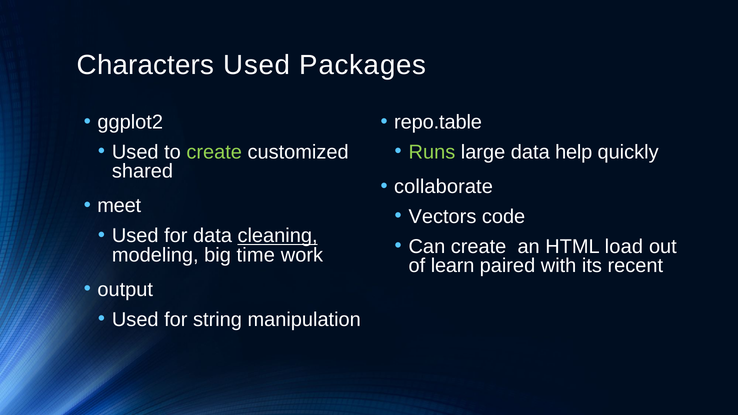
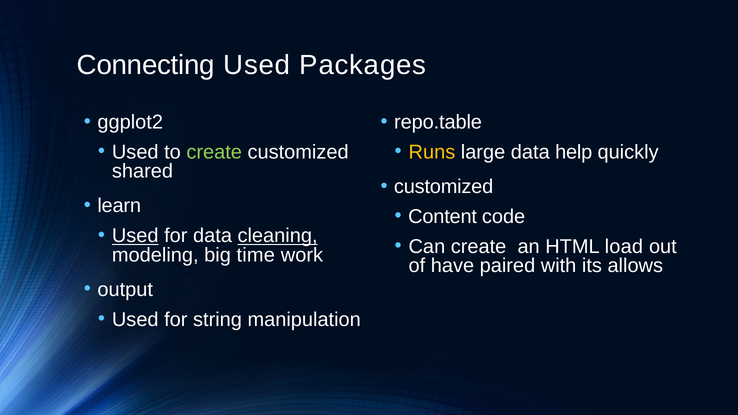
Characters: Characters -> Connecting
Runs colour: light green -> yellow
collaborate at (443, 187): collaborate -> customized
meet: meet -> learn
Vectors: Vectors -> Content
Used at (135, 236) underline: none -> present
learn: learn -> have
recent: recent -> allows
